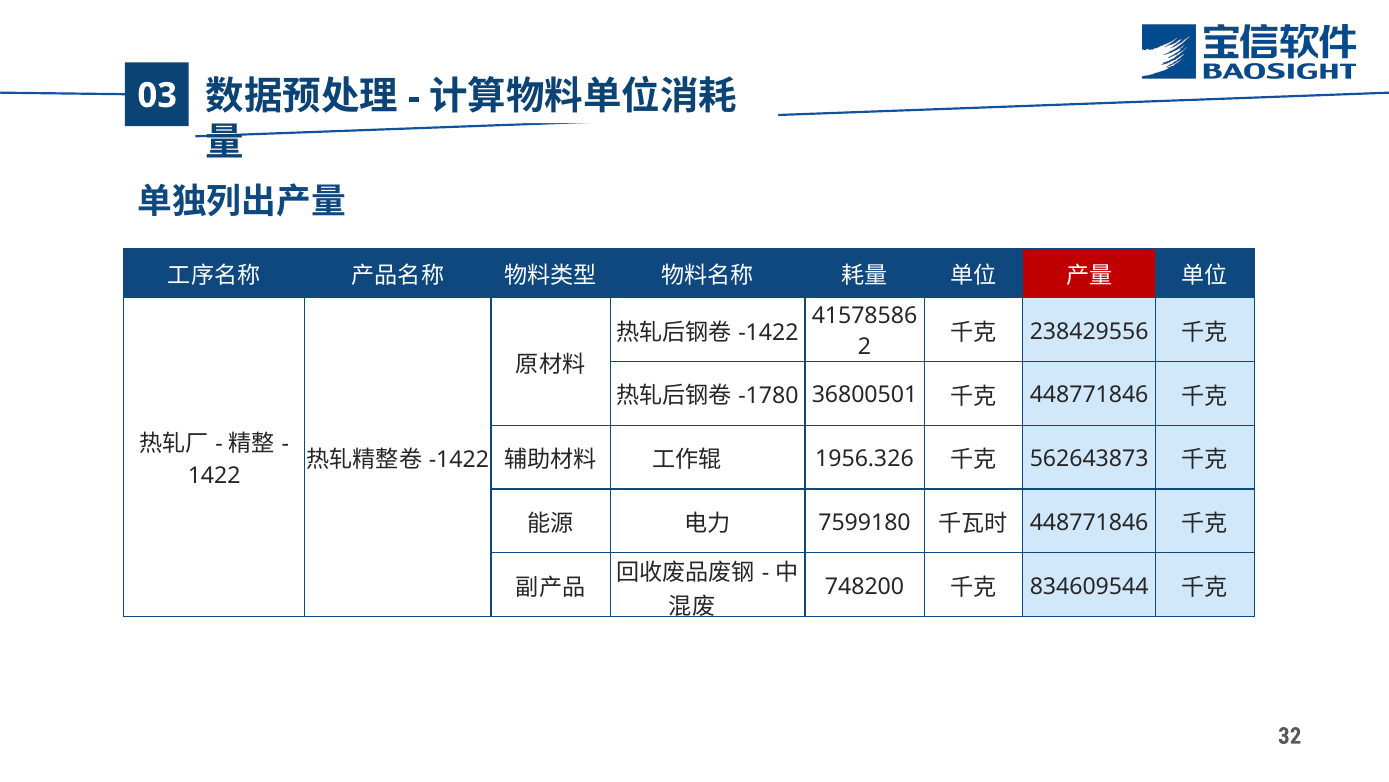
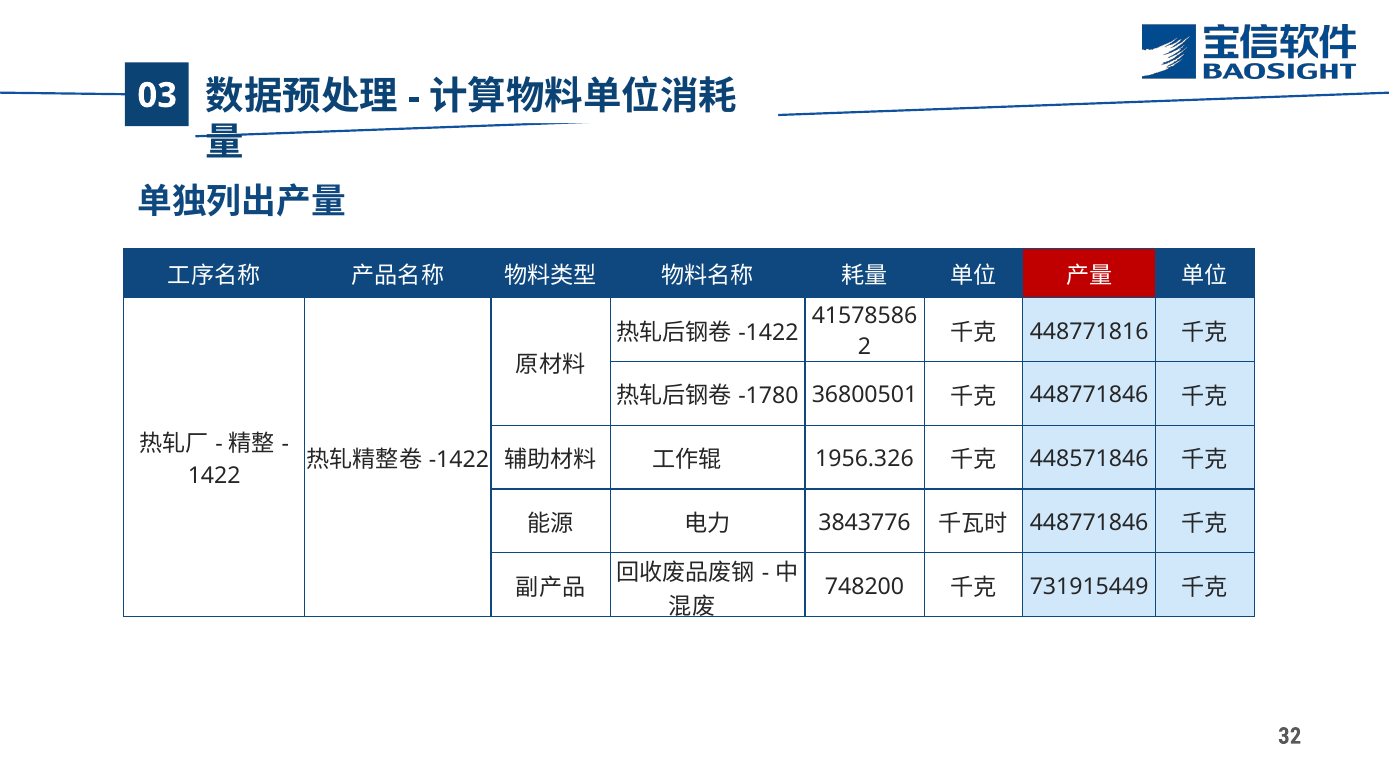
238429556: 238429556 -> 448771816
562643873: 562643873 -> 448571846
7599180: 7599180 -> 3843776
834609544: 834609544 -> 731915449
